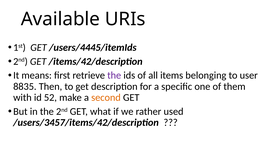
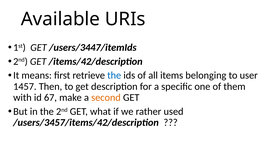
/users/4445/itemIds: /users/4445/itemIds -> /users/3447/itemIds
the at (114, 75) colour: purple -> blue
8835: 8835 -> 1457
52: 52 -> 67
